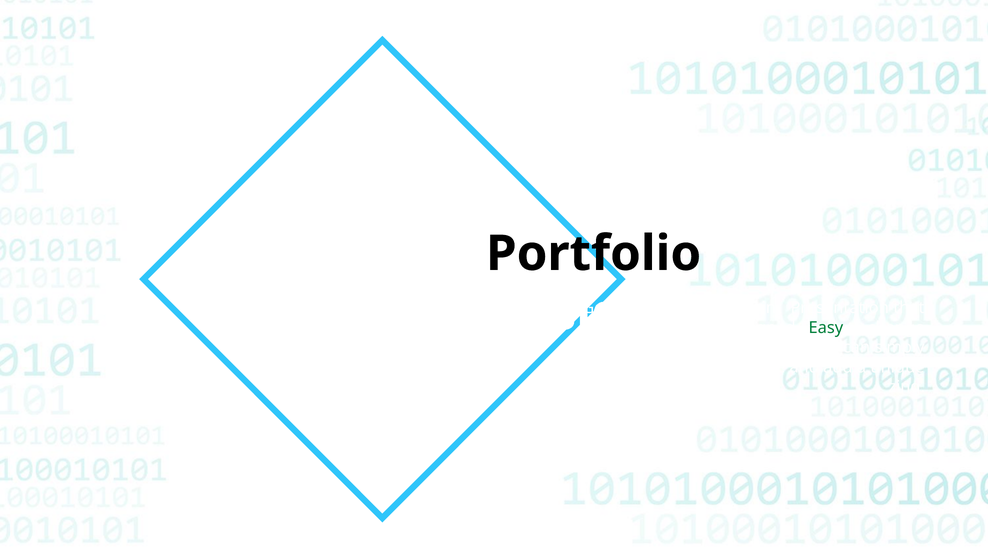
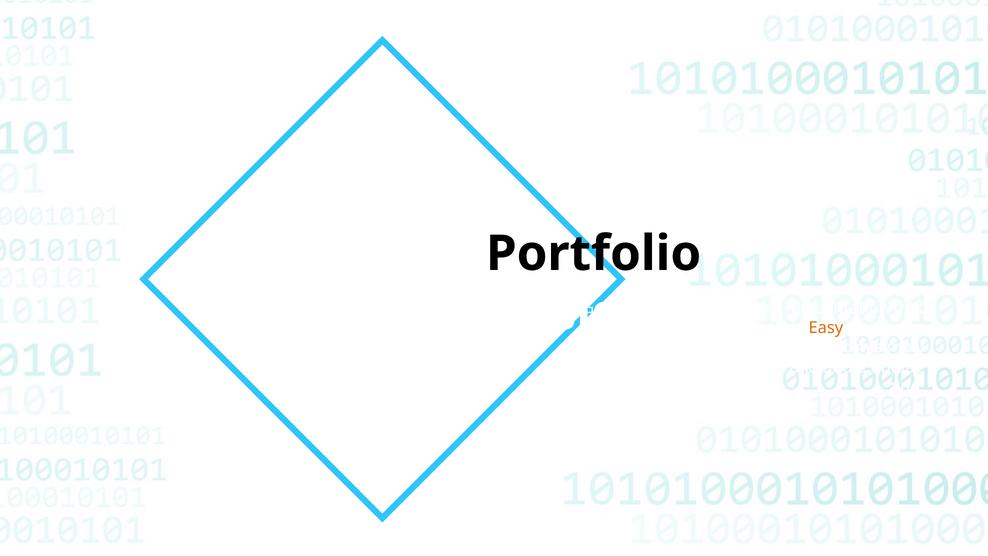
Easy colour: green -> orange
